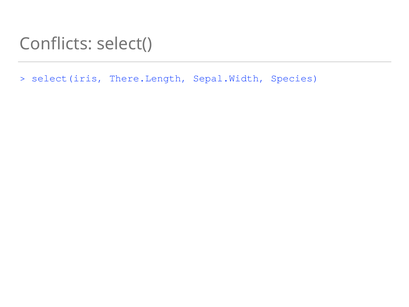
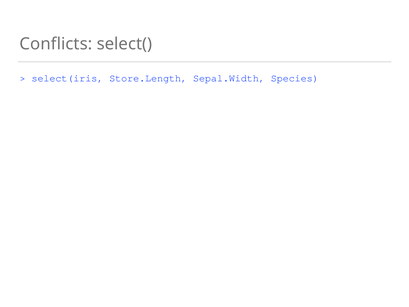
There.Length: There.Length -> Store.Length
